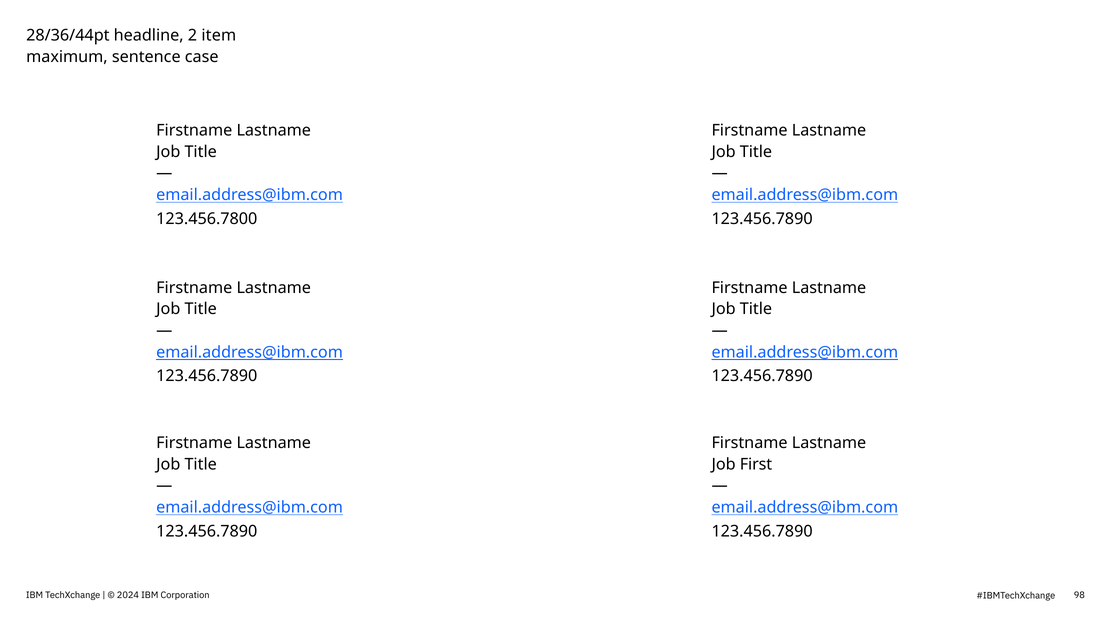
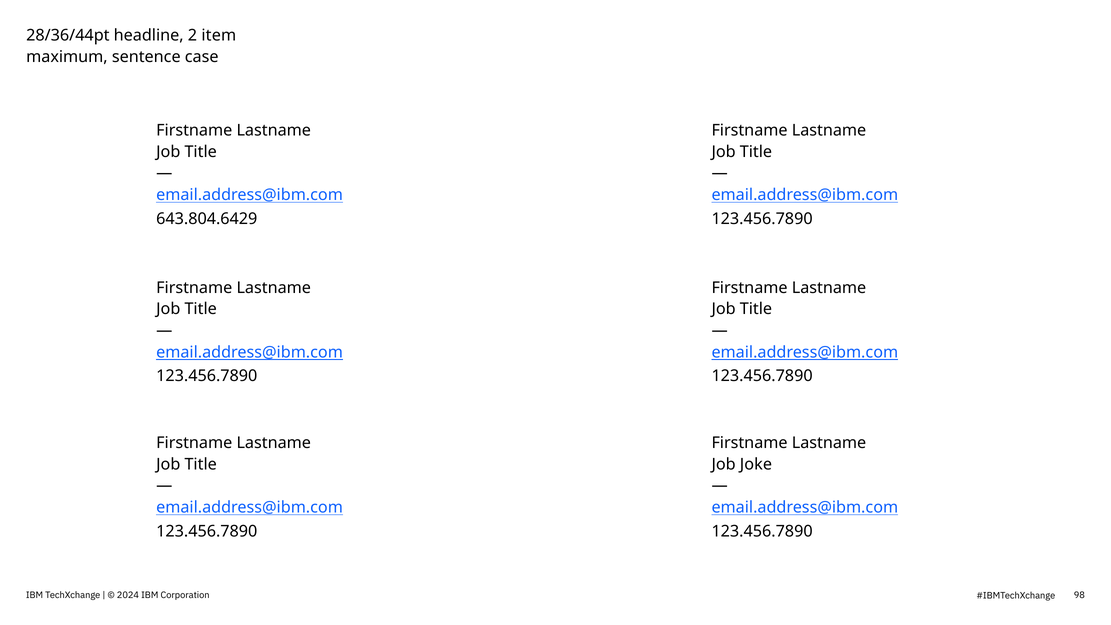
123.456.7800: 123.456.7800 -> 643.804.6429
First: First -> Joke
